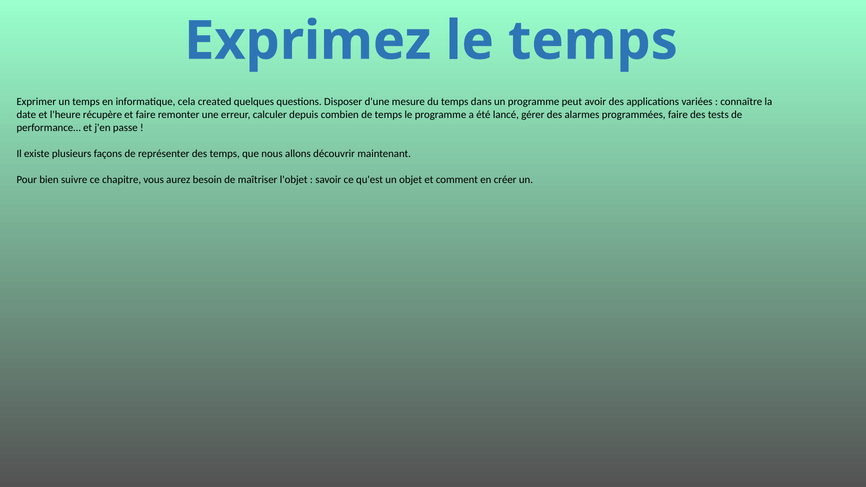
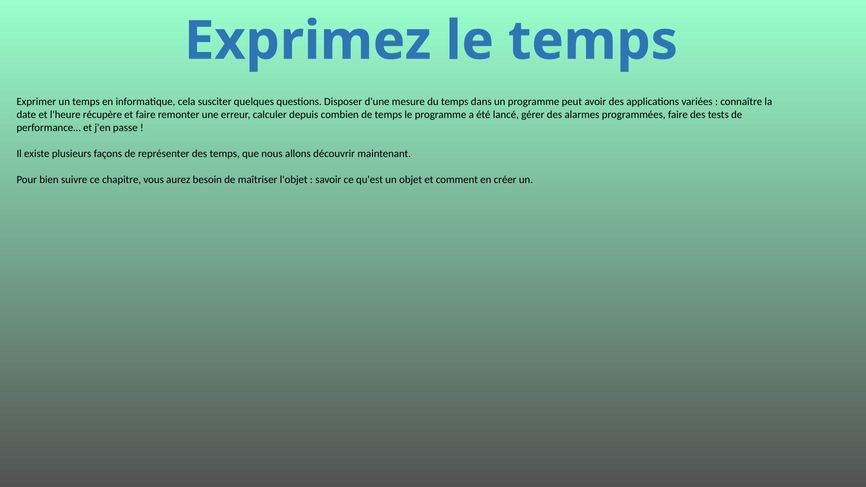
created: created -> susciter
